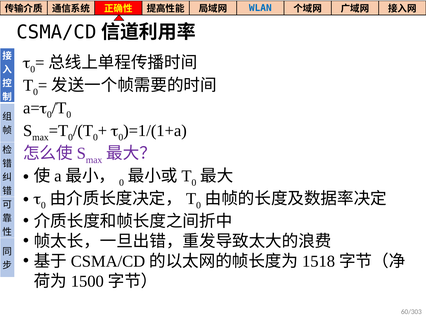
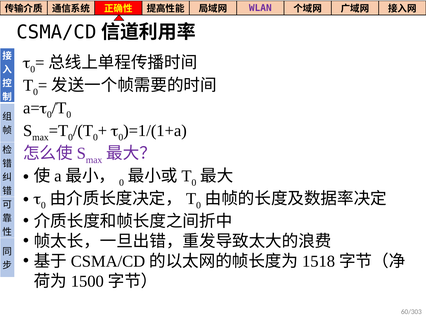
WLAN colour: blue -> purple
